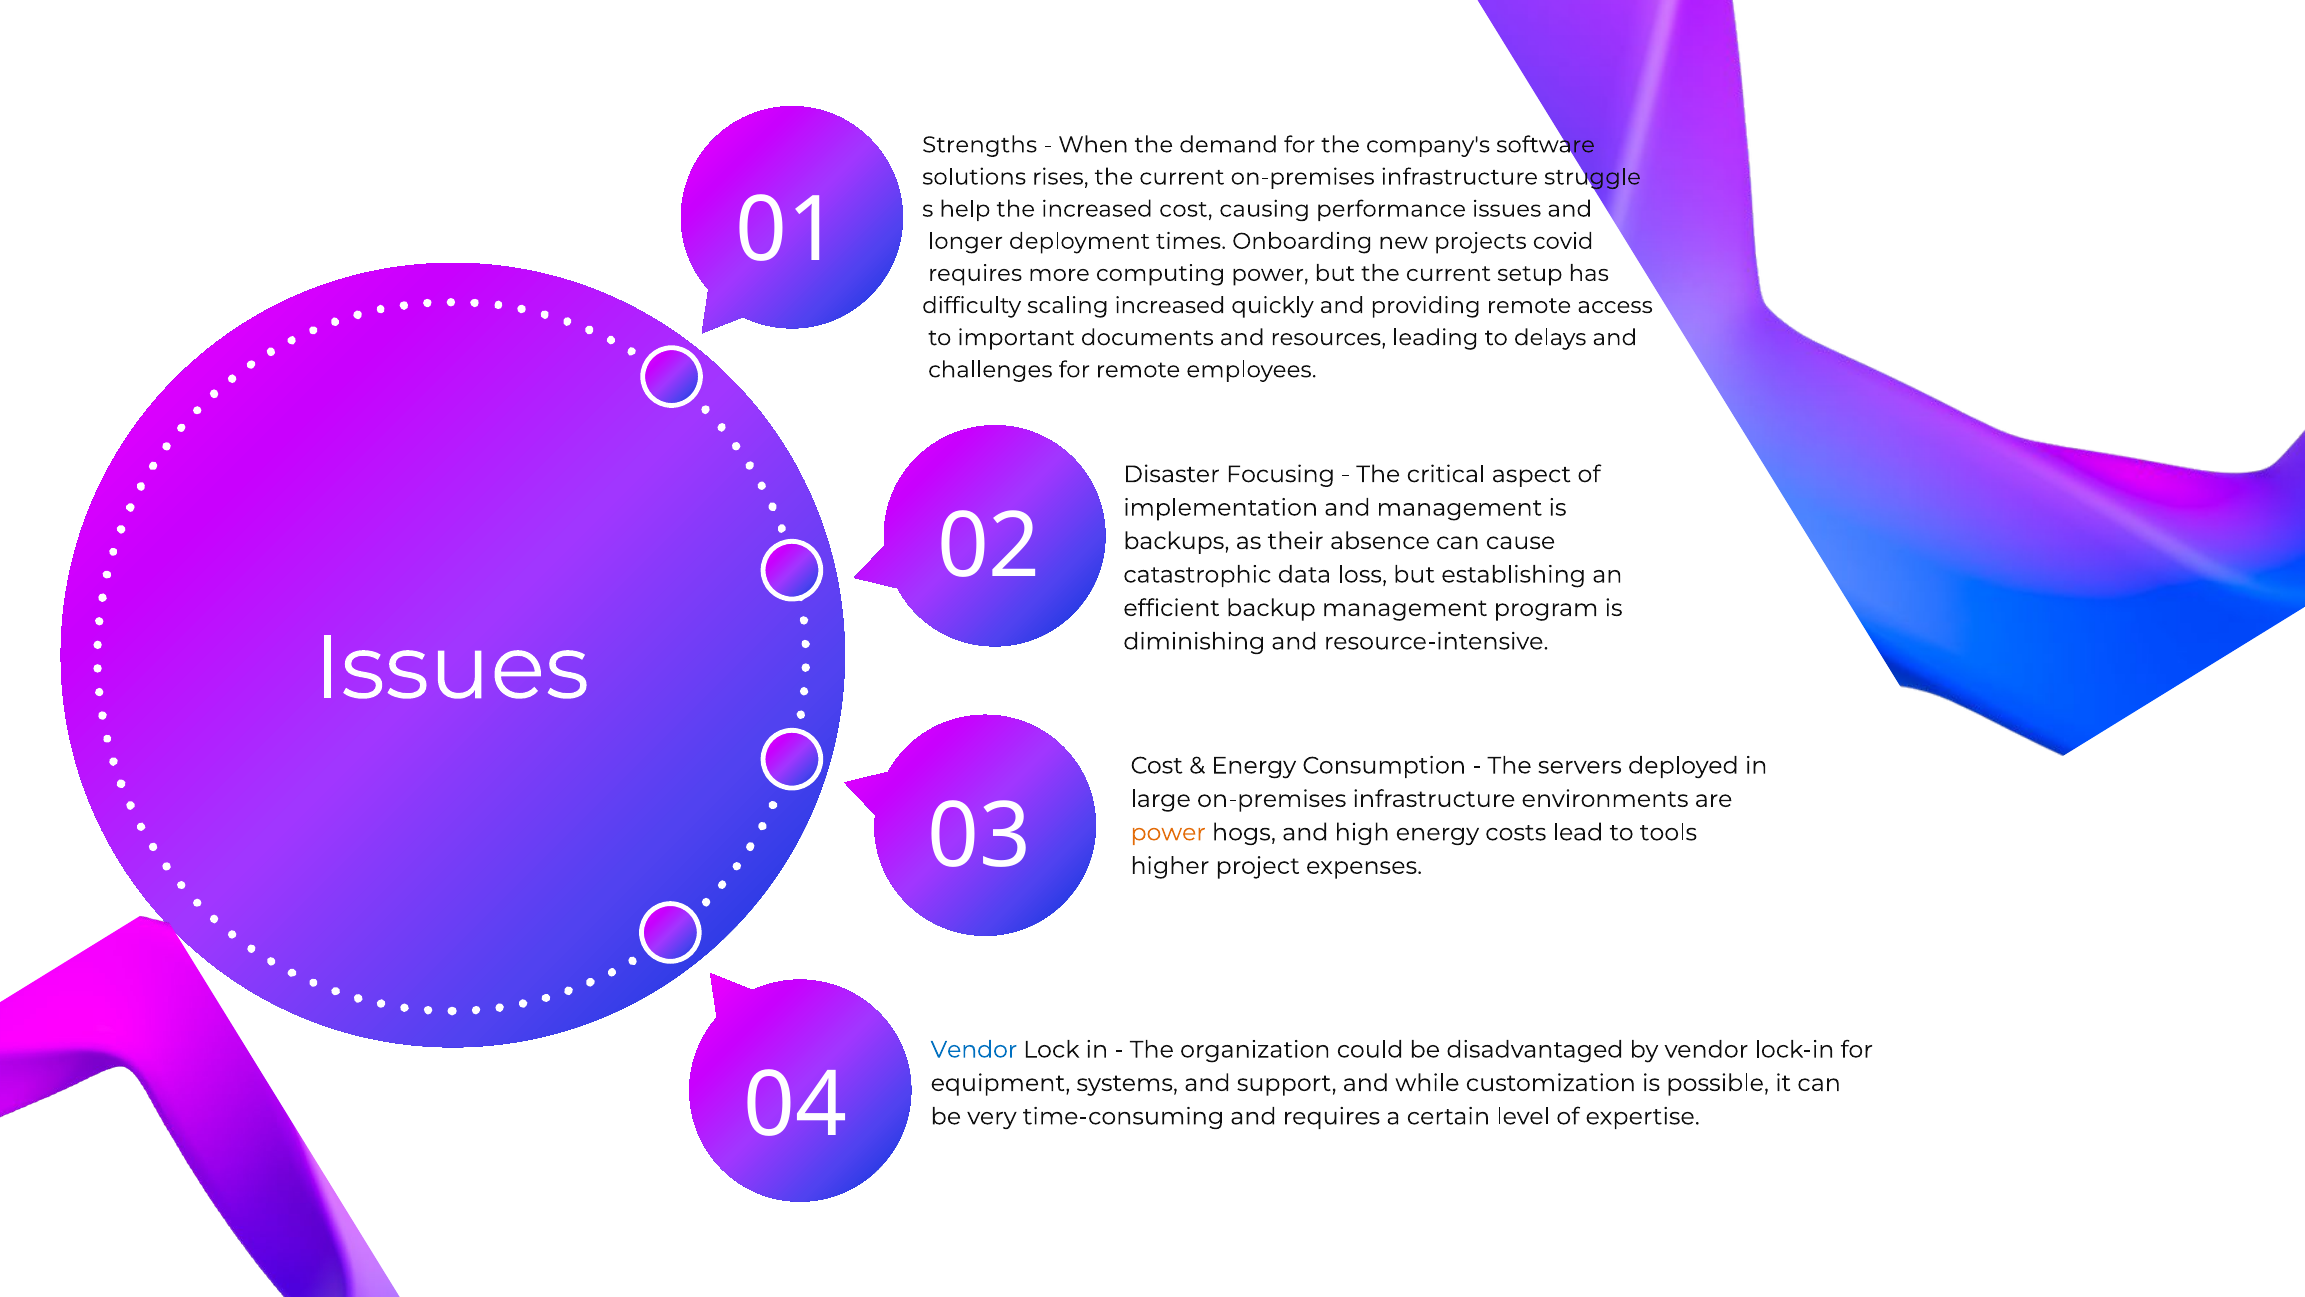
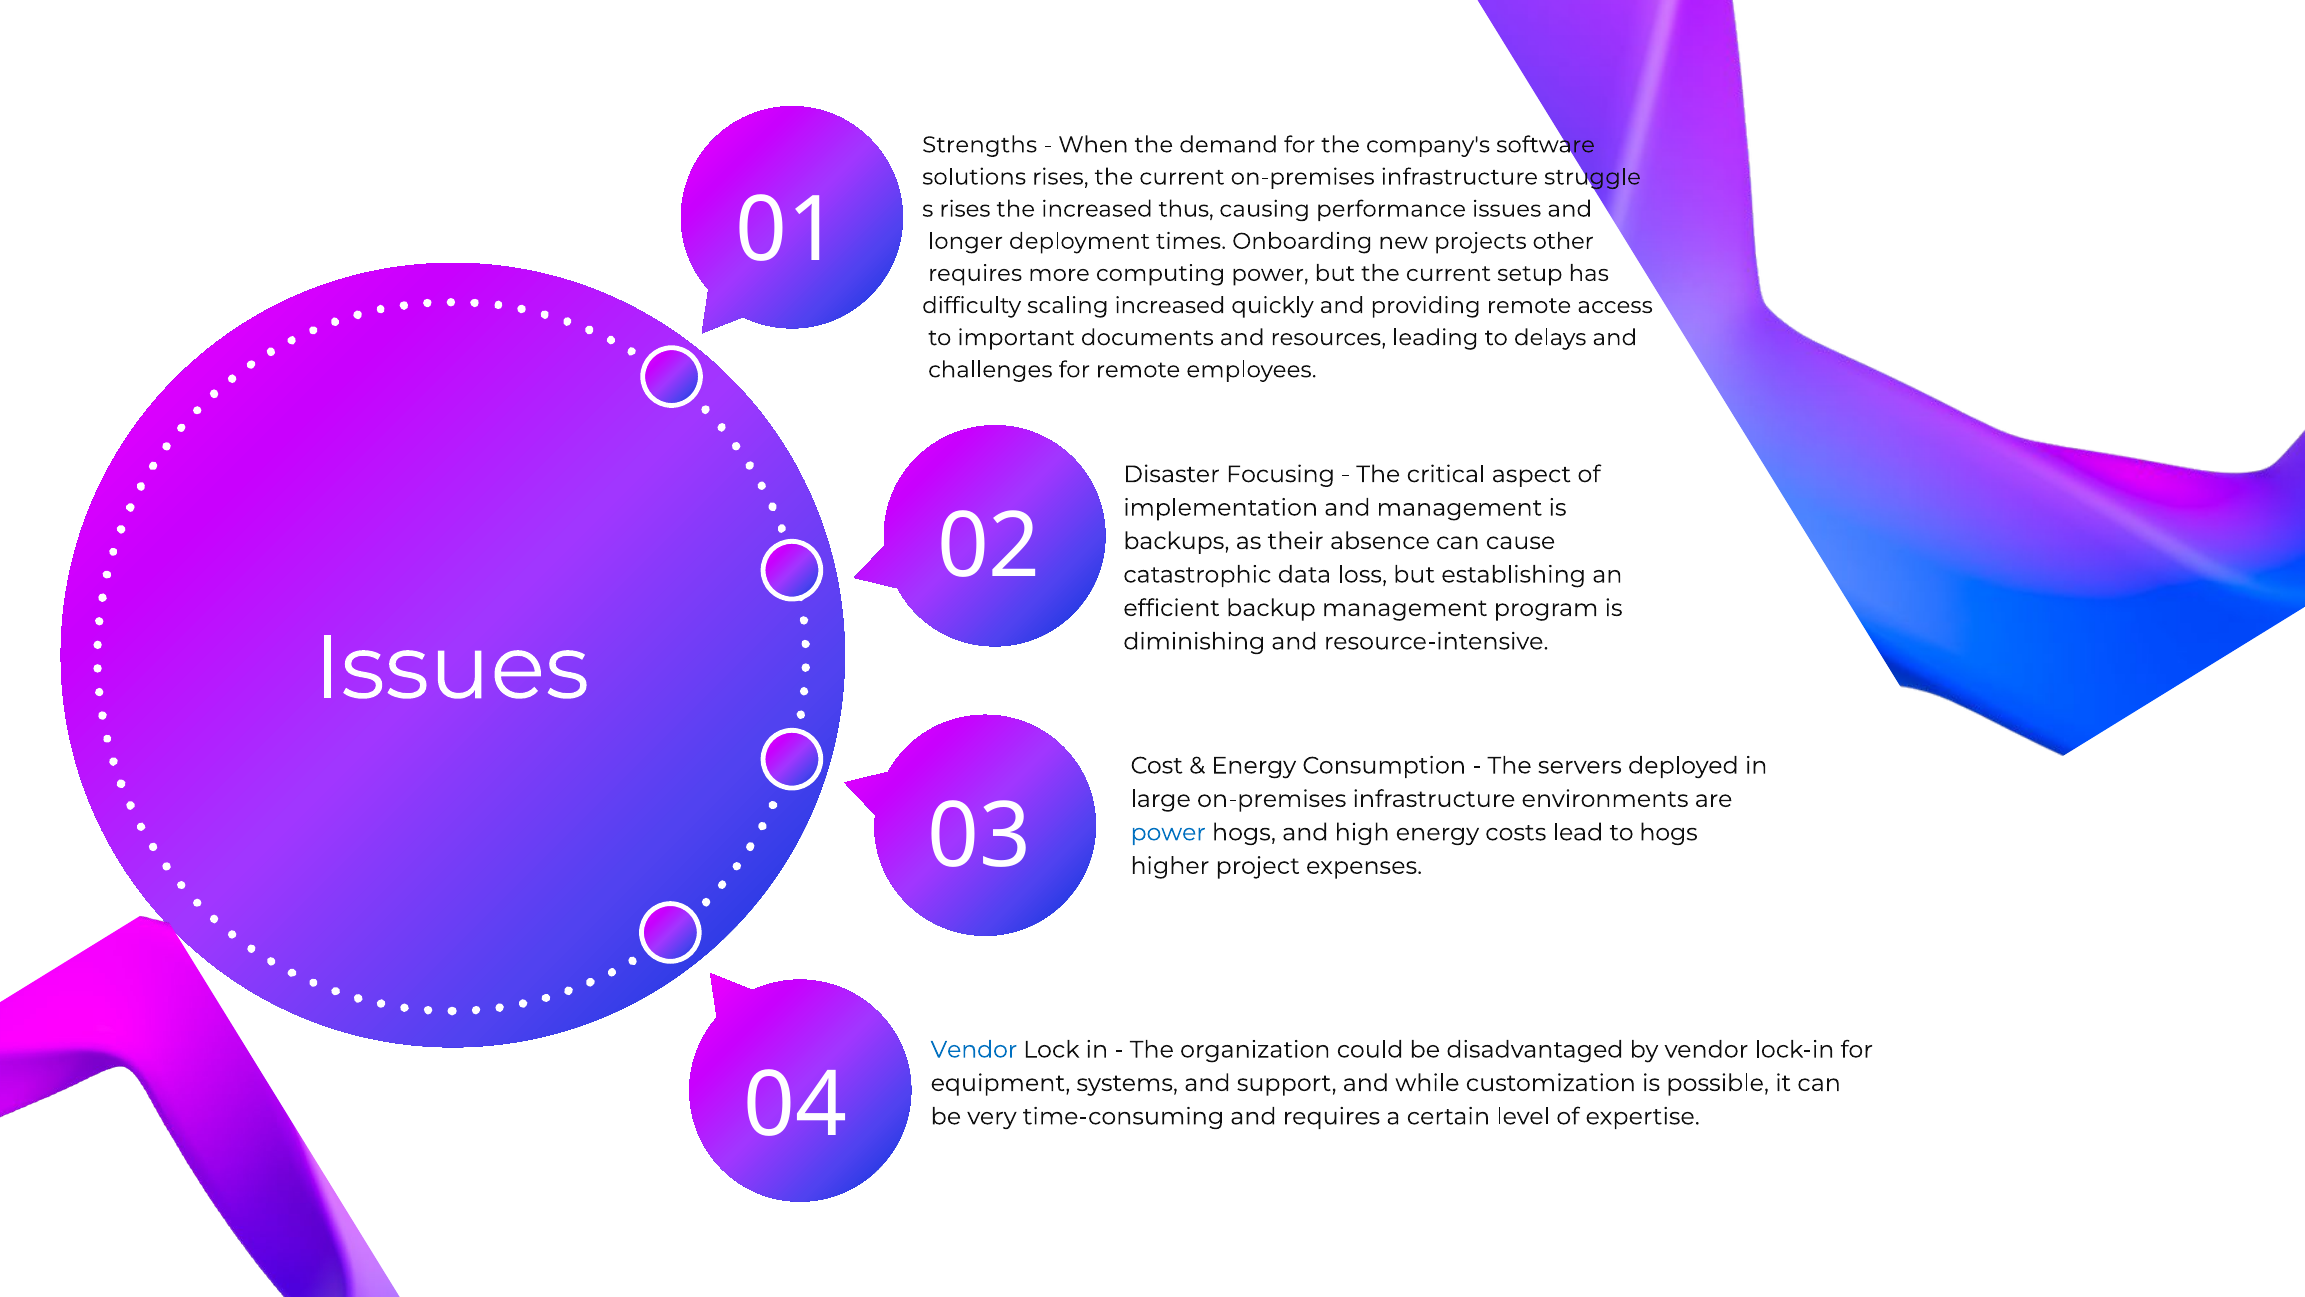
s help: help -> rises
increased cost: cost -> thus
covid: covid -> other
power at (1168, 832) colour: orange -> blue
to tools: tools -> hogs
